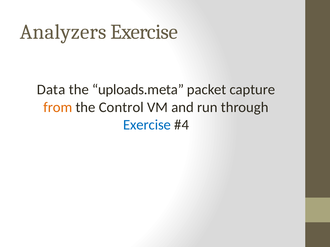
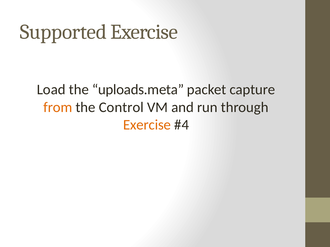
Analyzers: Analyzers -> Supported
Data: Data -> Load
Exercise at (147, 125) colour: blue -> orange
